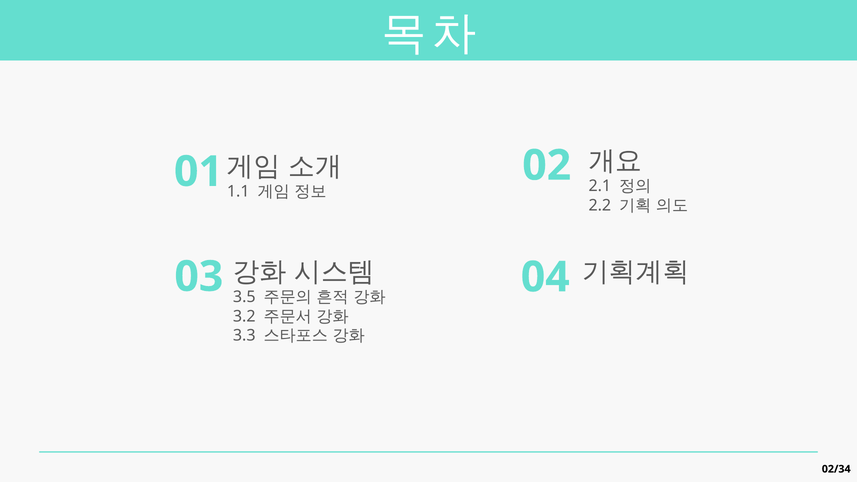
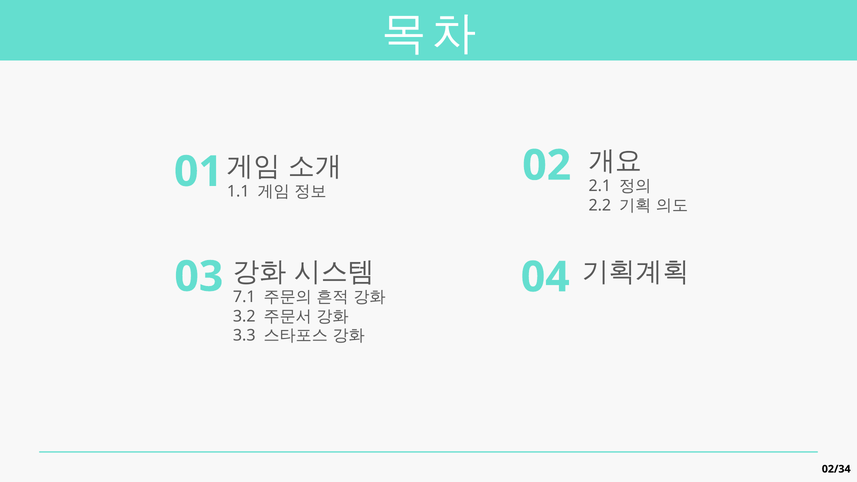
3.5: 3.5 -> 7.1
